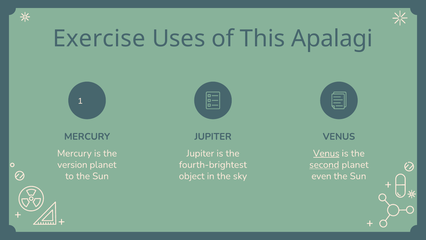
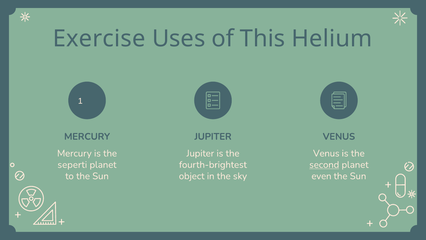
Apalagi: Apalagi -> Helium
Venus at (326, 153) underline: present -> none
version: version -> seperti
